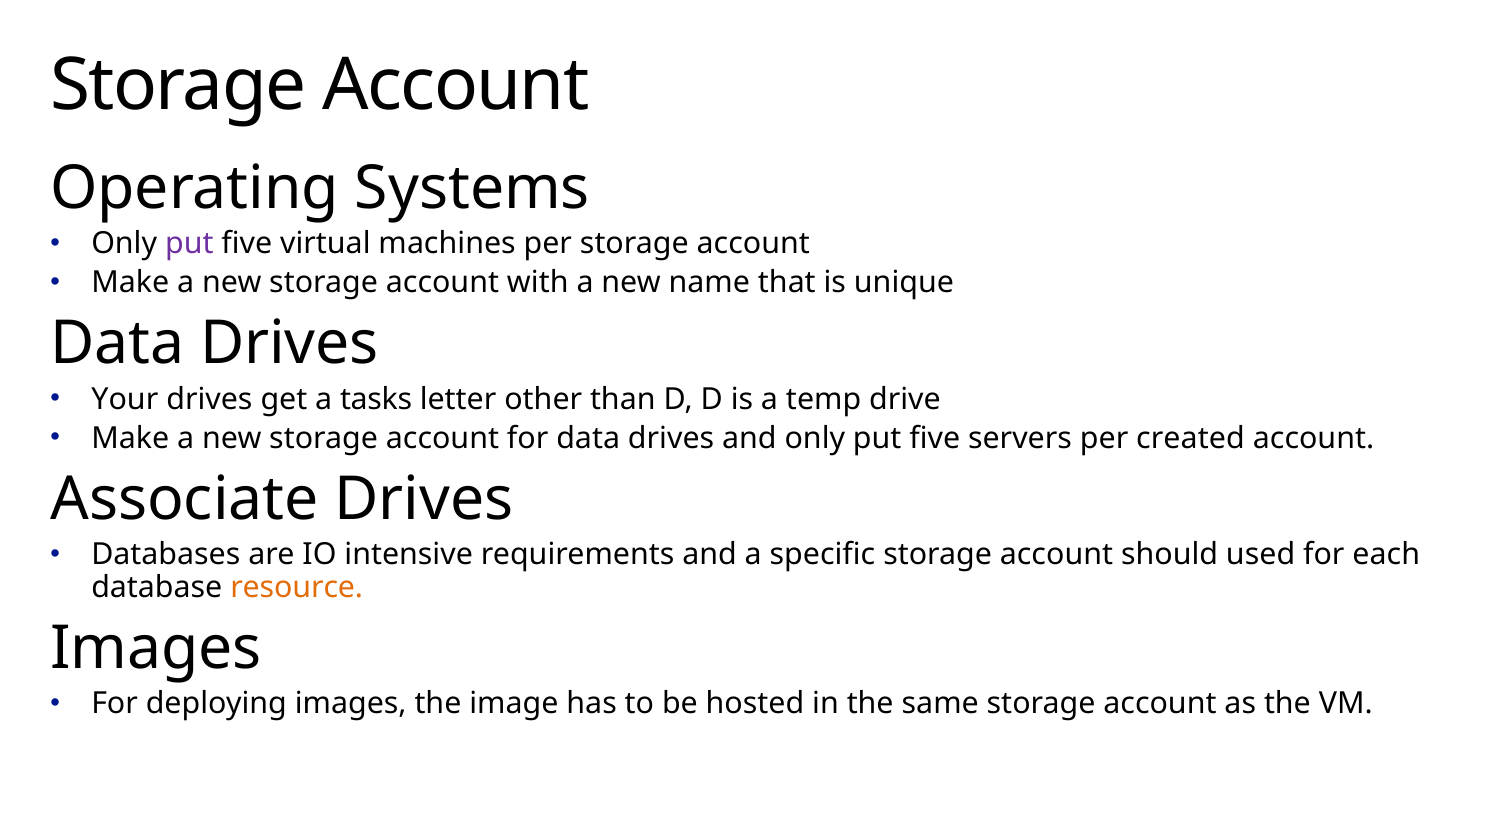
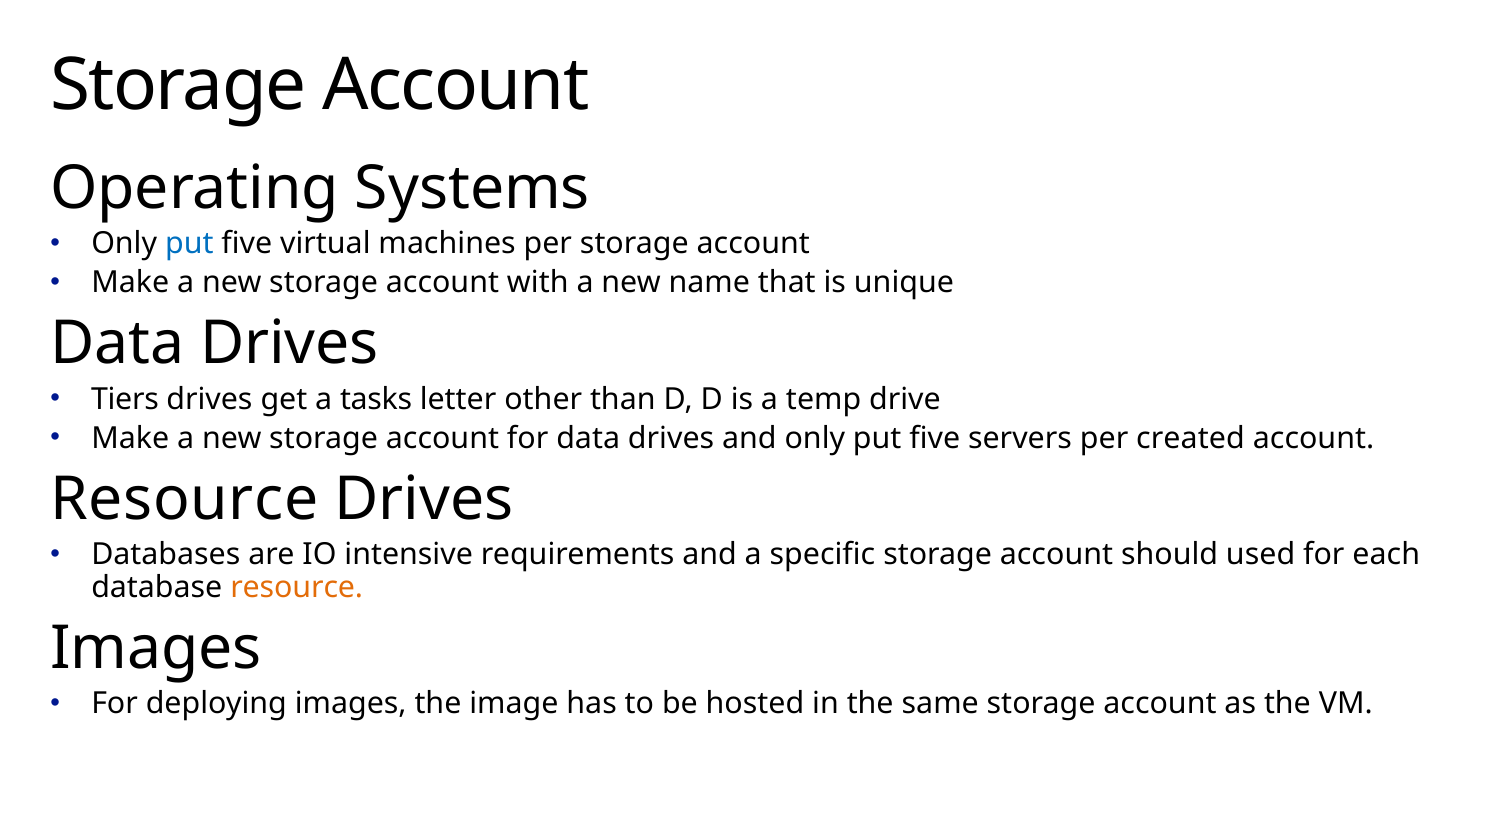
put at (189, 244) colour: purple -> blue
Your: Your -> Tiers
Associate at (185, 499): Associate -> Resource
